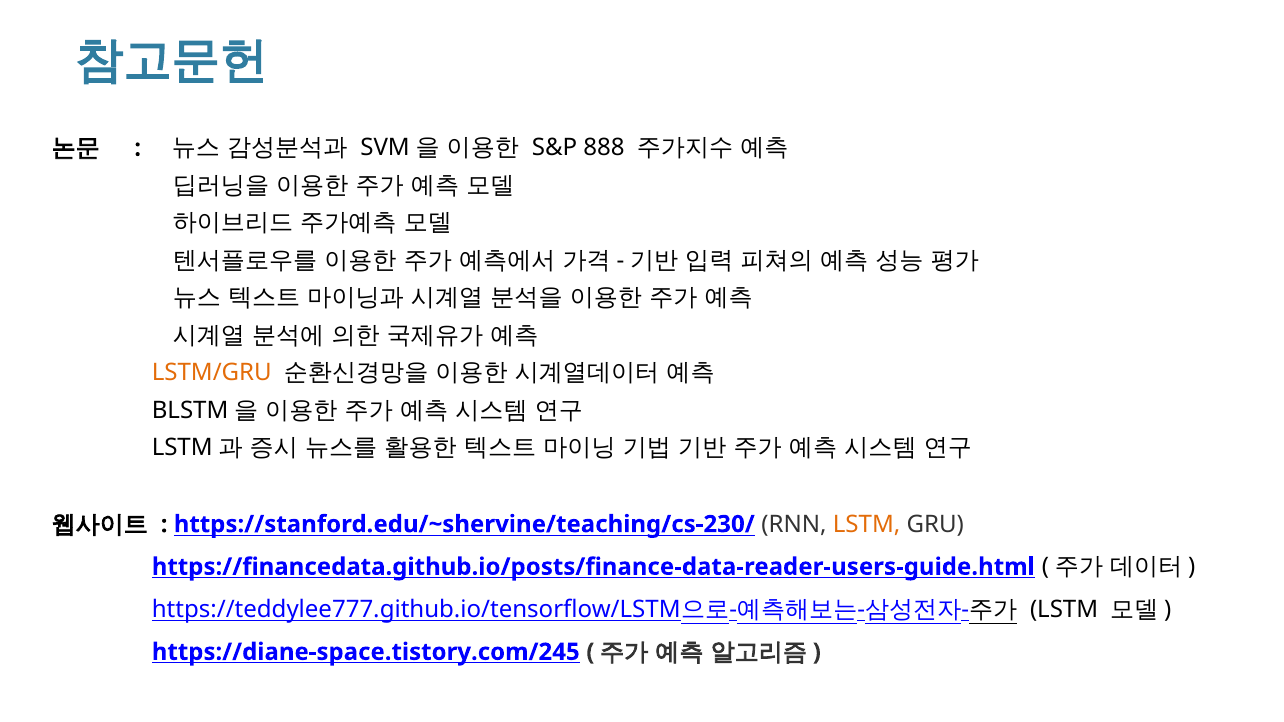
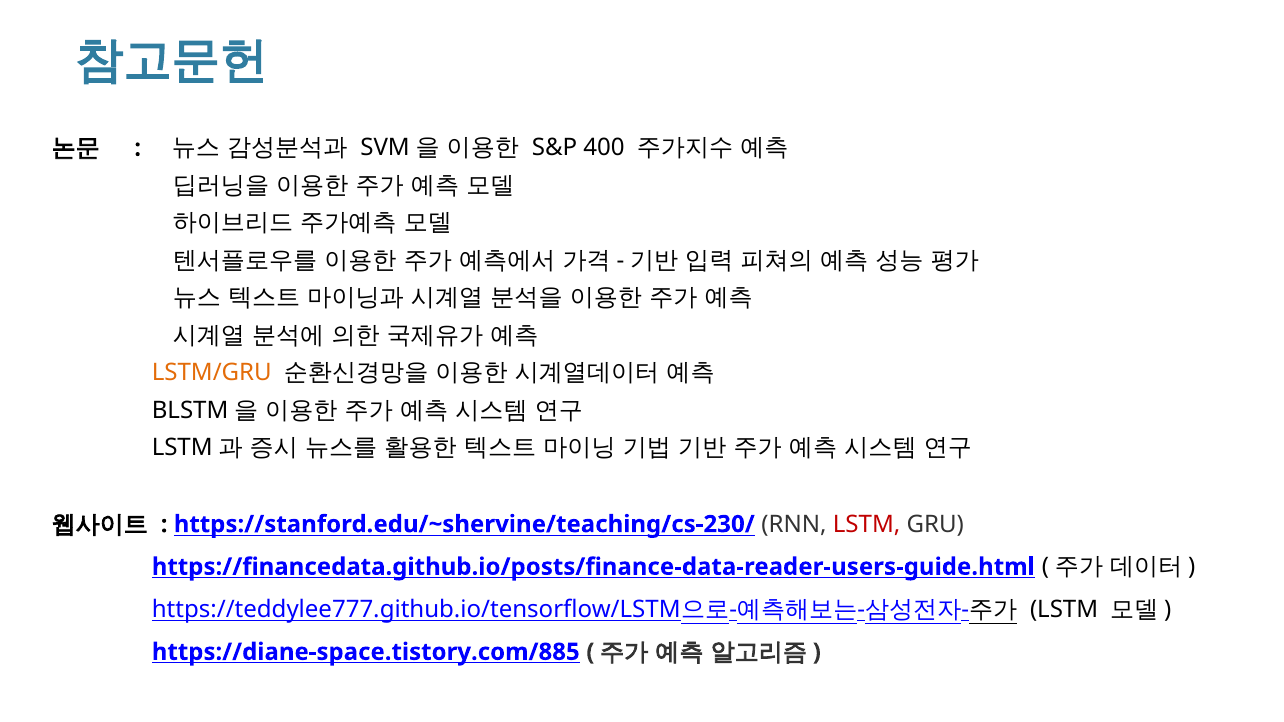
888: 888 -> 400
LSTM at (867, 524) colour: orange -> red
https://diane-space.tistory.com/245: https://diane-space.tistory.com/245 -> https://diane-space.tistory.com/885
